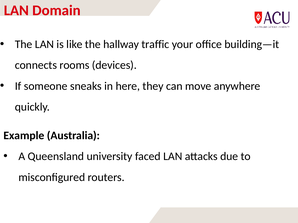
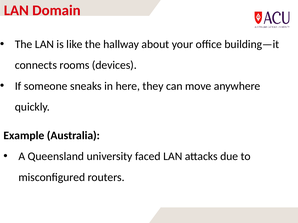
traffic: traffic -> about
